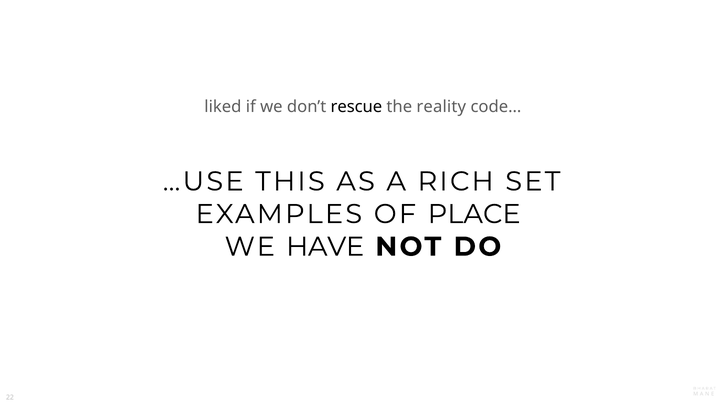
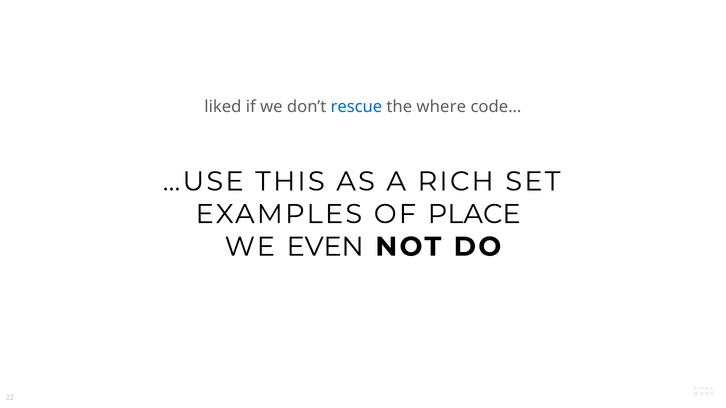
rescue colour: black -> blue
reality: reality -> where
HAVE: HAVE -> EVEN
